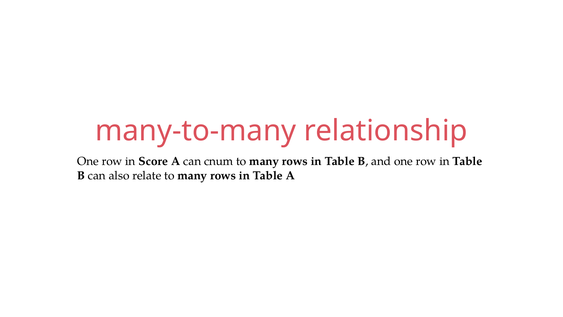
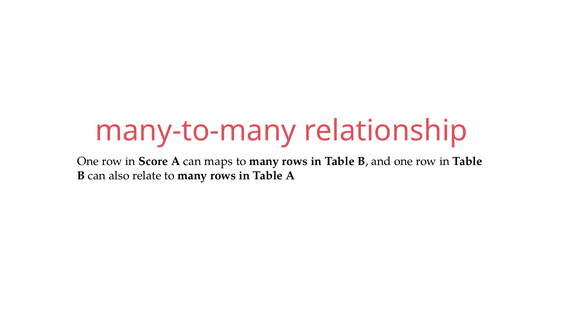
cnum: cnum -> maps
